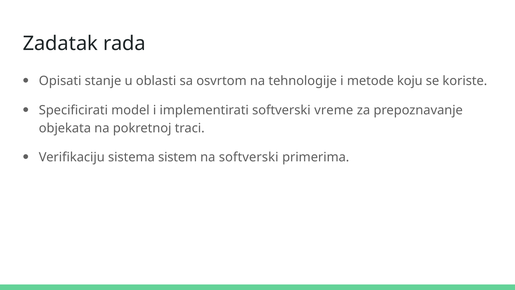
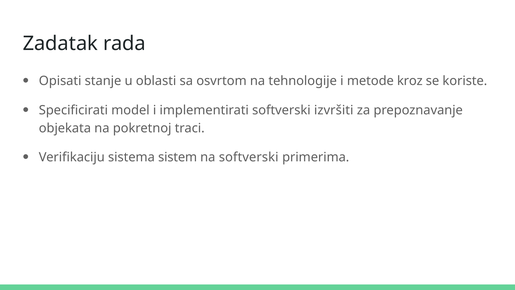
koju: koju -> kroz
vreme: vreme -> izvršiti
